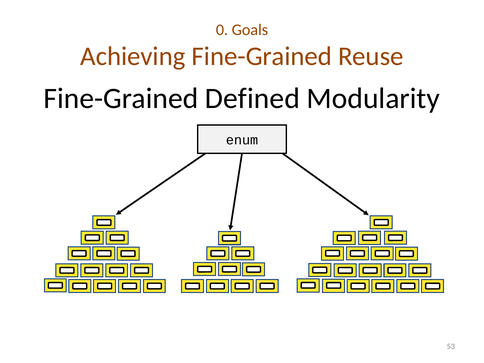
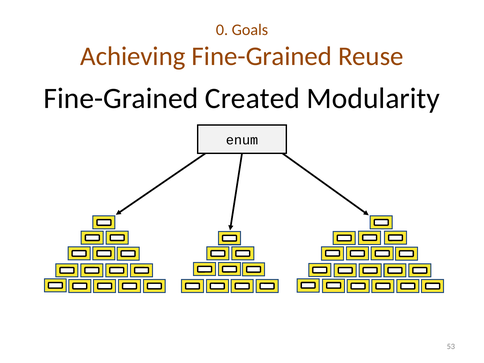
Defined: Defined -> Created
